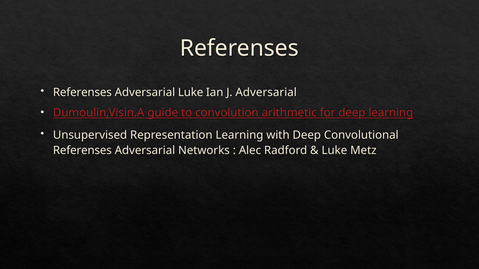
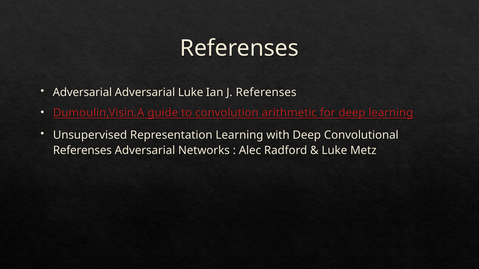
Referenses at (82, 92): Referenses -> Adversarial
J Adversarial: Adversarial -> Referenses
